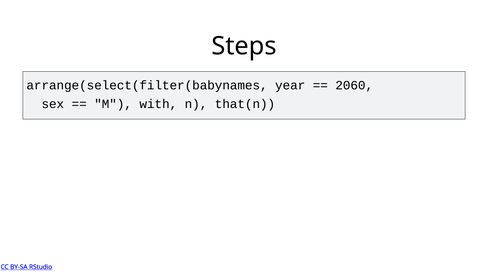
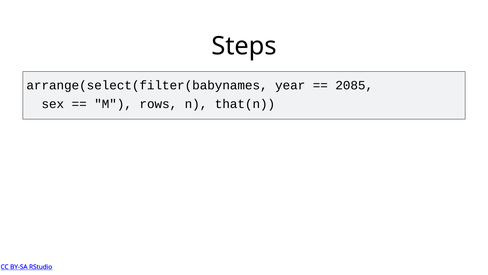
2060: 2060 -> 2085
with: with -> rows
